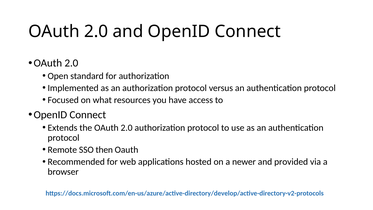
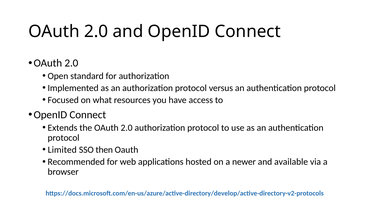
Remote: Remote -> Limited
provided: provided -> available
